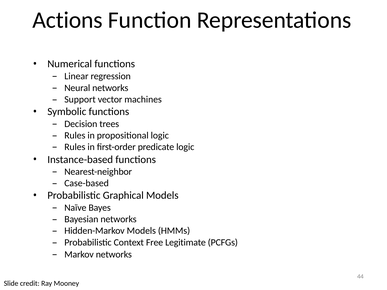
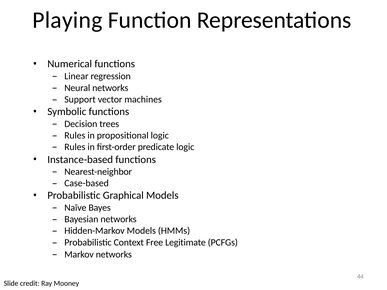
Actions: Actions -> Playing
